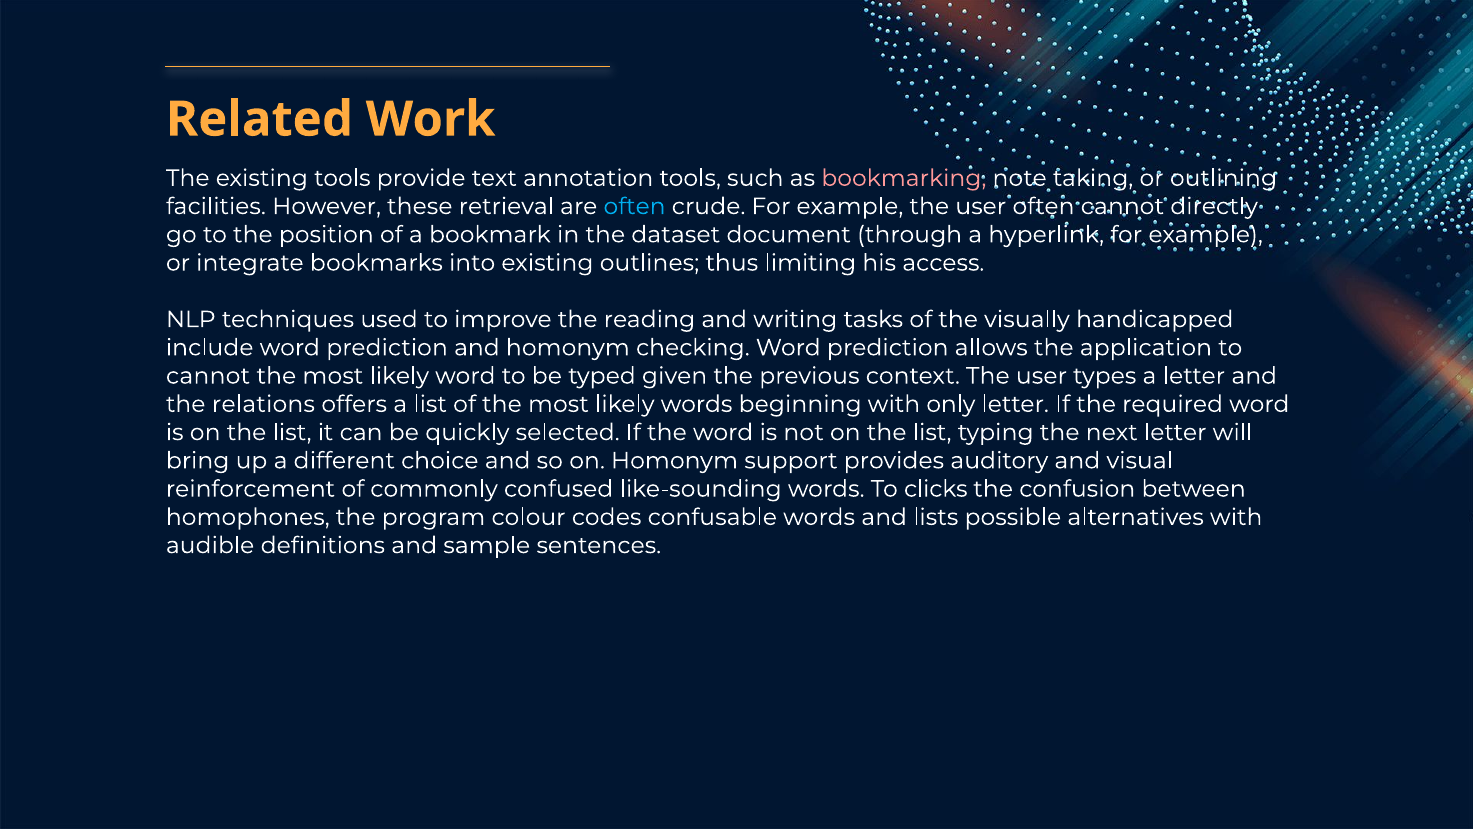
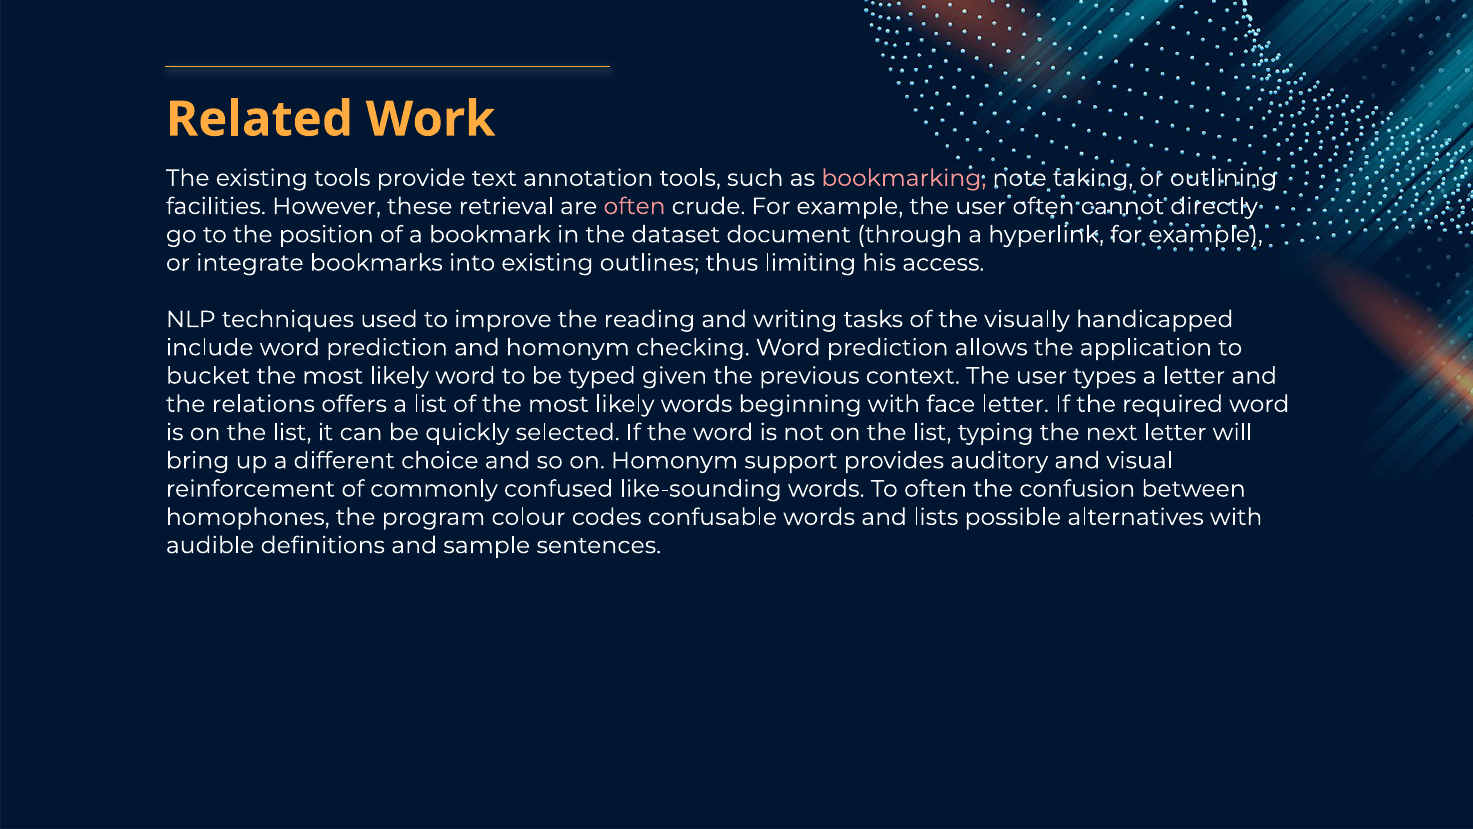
often at (635, 206) colour: light blue -> pink
cannot at (208, 376): cannot -> bucket
only: only -> face
To clicks: clicks -> often
